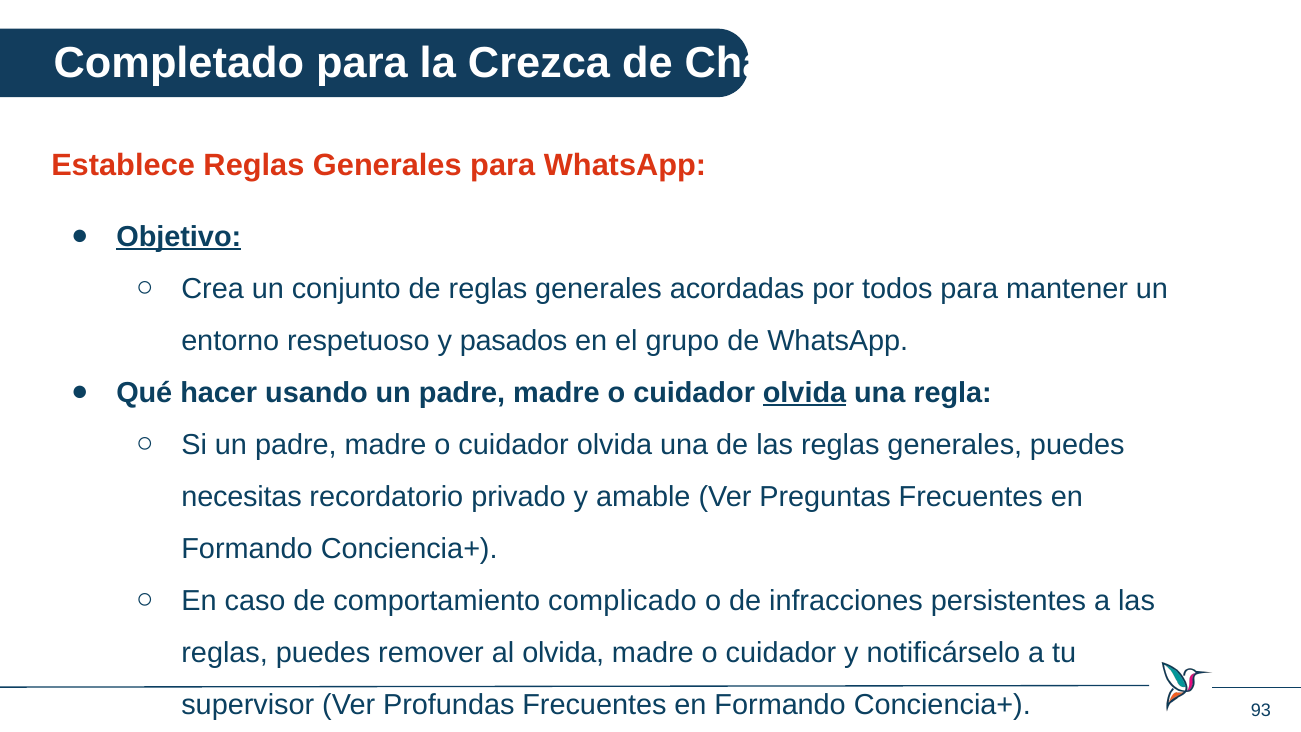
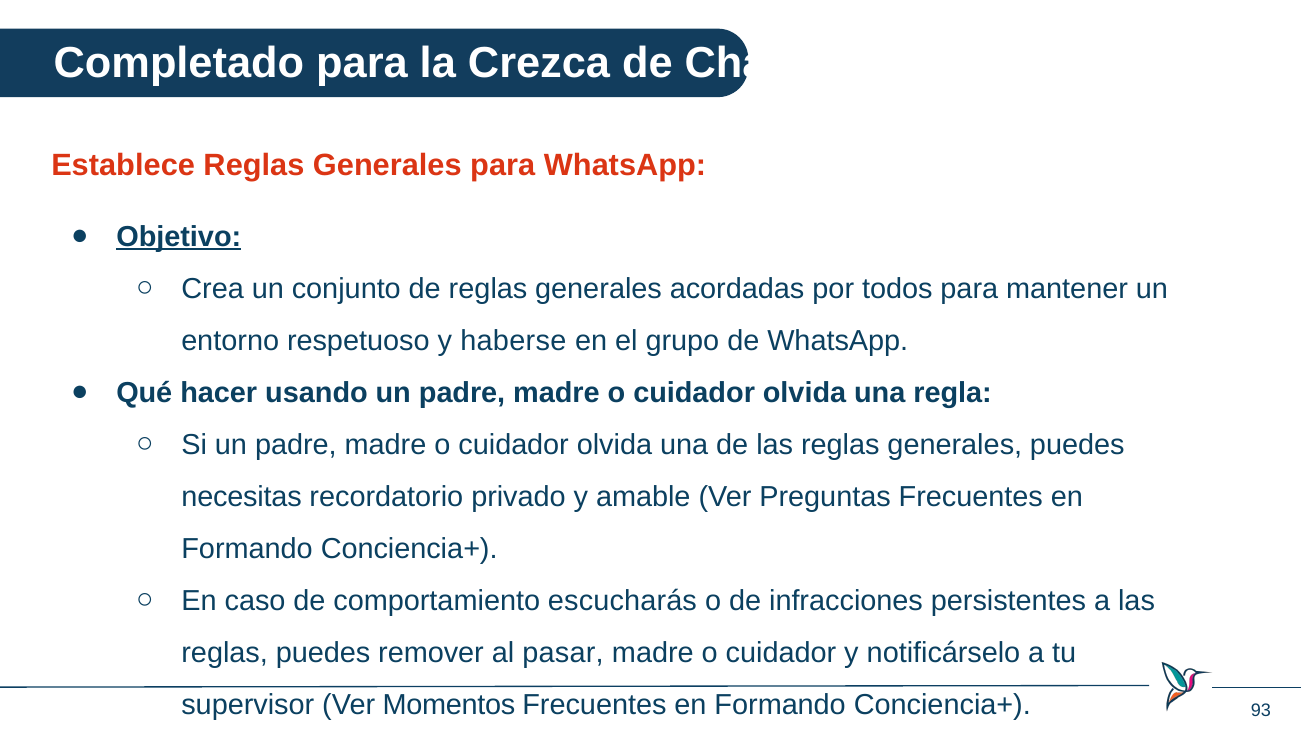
pasados: pasados -> haberse
olvida at (805, 392) underline: present -> none
complicado: complicado -> escucharás
al olvida: olvida -> pasar
Profundas: Profundas -> Momentos
